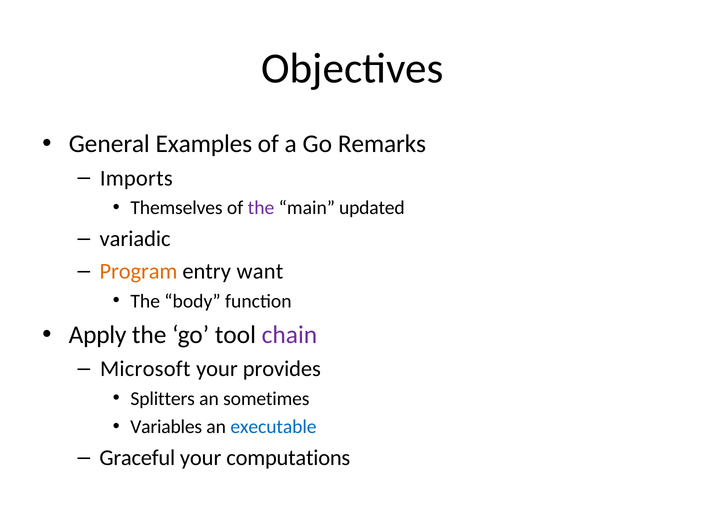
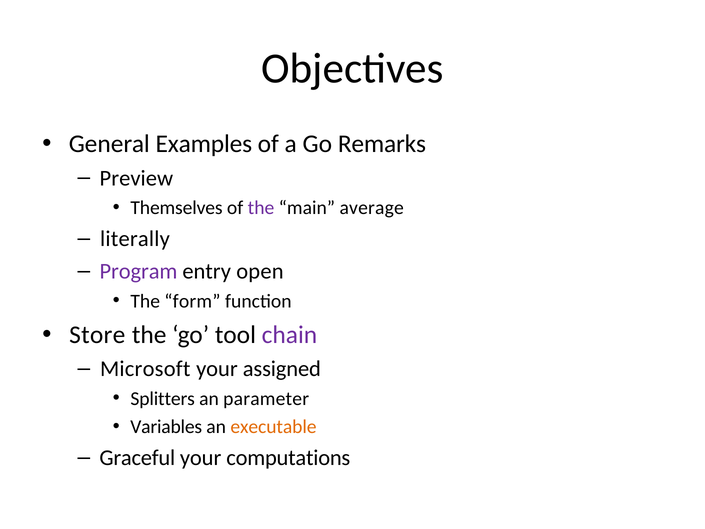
Imports: Imports -> Preview
updated: updated -> average
variadic: variadic -> literally
Program colour: orange -> purple
want: want -> open
body: body -> form
Apply: Apply -> Store
provides: provides -> assigned
sometimes: sometimes -> parameter
executable colour: blue -> orange
